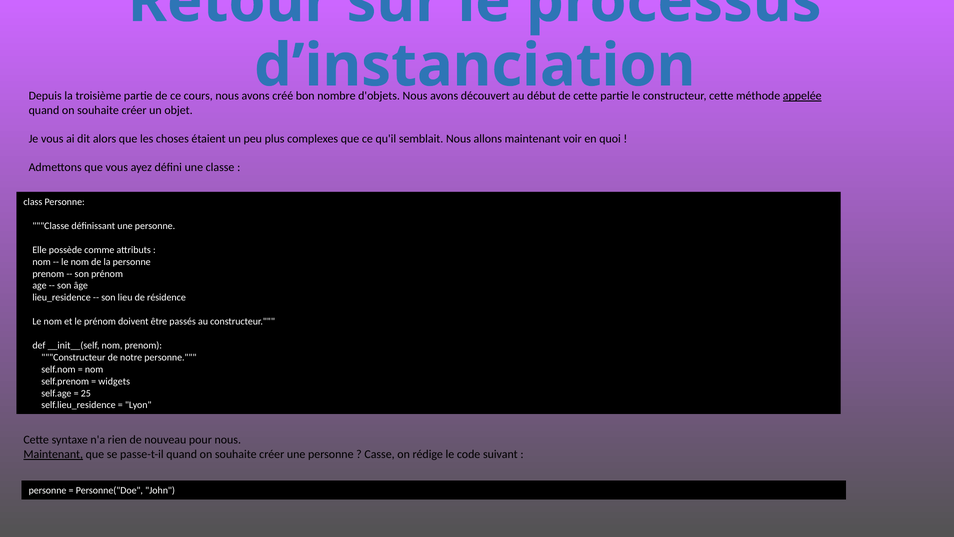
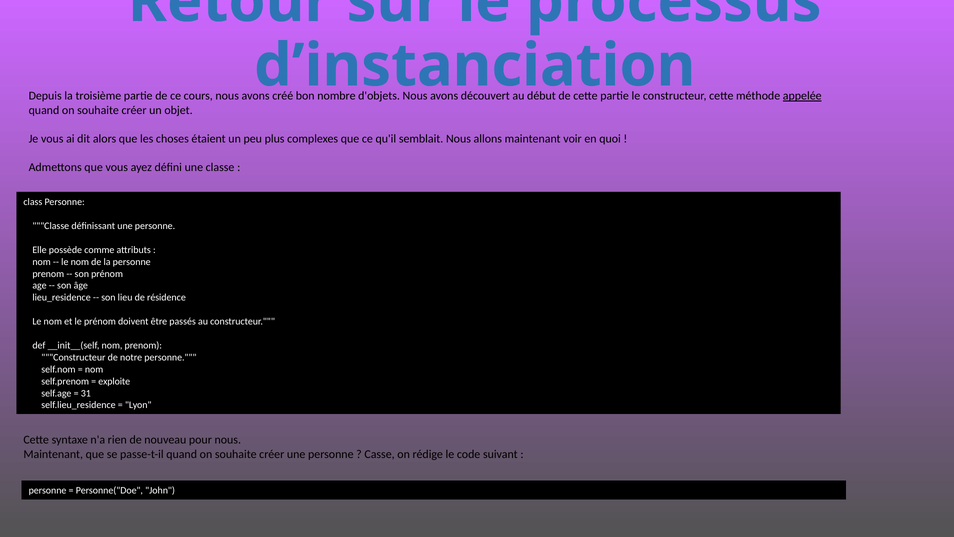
widgets: widgets -> exploite
25: 25 -> 31
Maintenant at (53, 454) underline: present -> none
